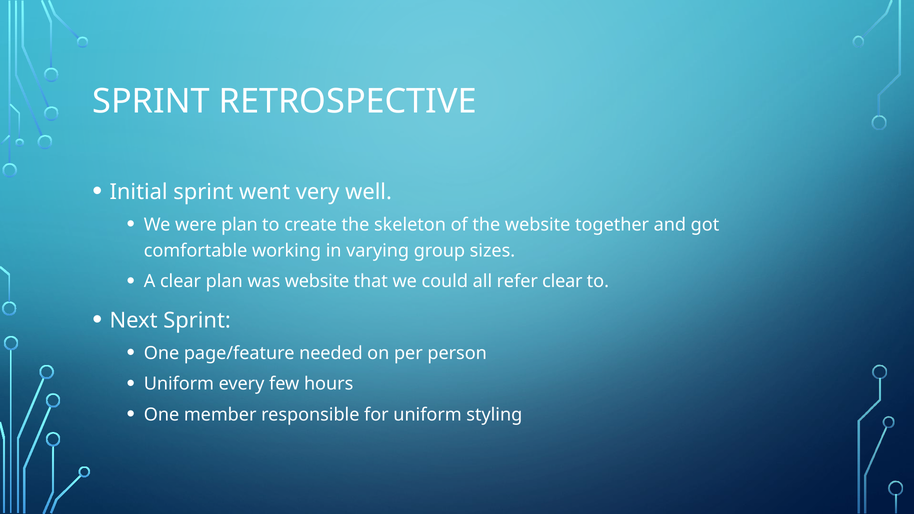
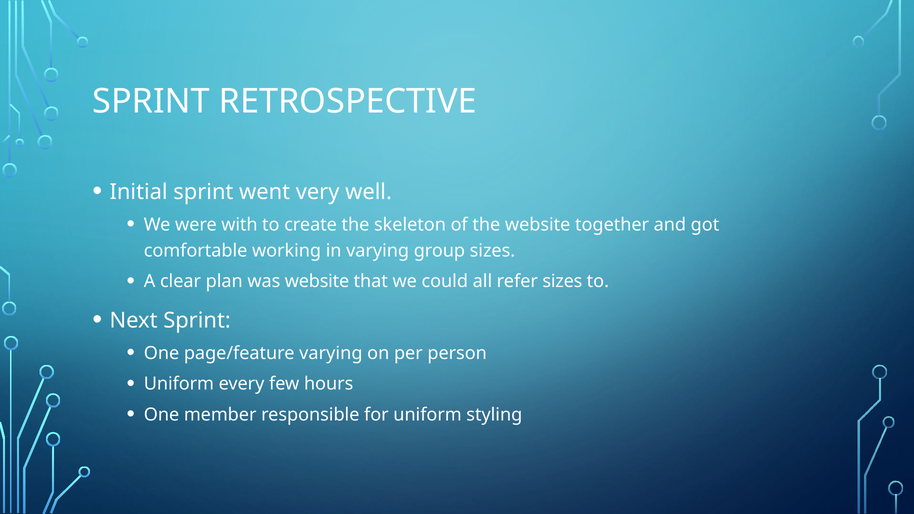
were plan: plan -> with
refer clear: clear -> sizes
page/feature needed: needed -> varying
